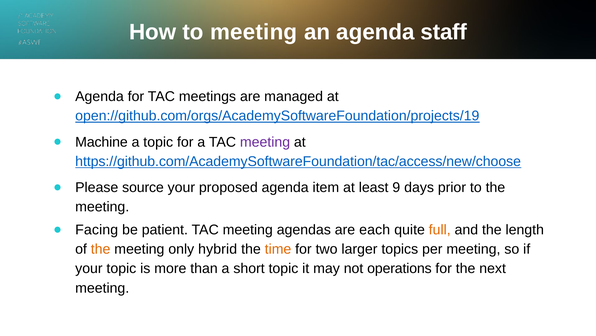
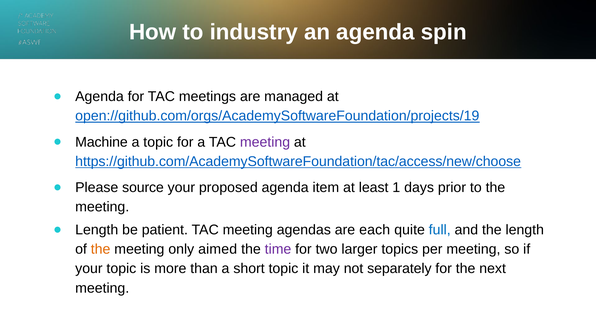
to meeting: meeting -> industry
staff: staff -> spin
9: 9 -> 1
Facing at (97, 229): Facing -> Length
full colour: orange -> blue
hybrid: hybrid -> aimed
time colour: orange -> purple
operations: operations -> separately
